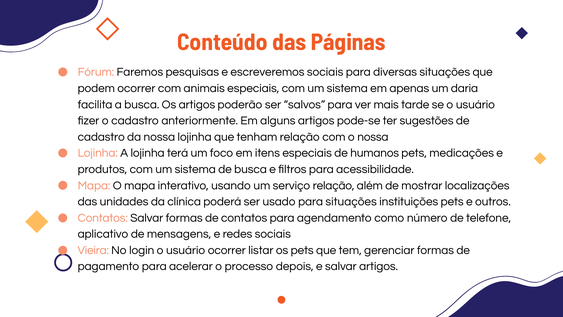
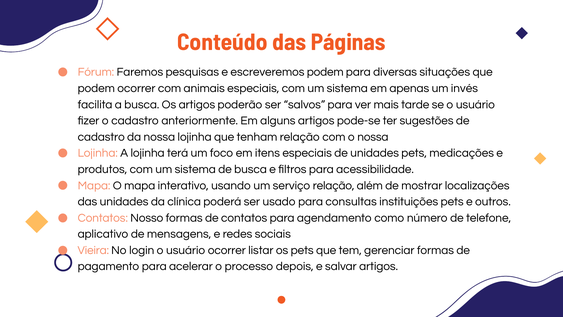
escreveremos sociais: sociais -> podem
daria: daria -> invés
de humanos: humanos -> unidades
para situações: situações -> consultas
Contatos Salvar: Salvar -> Nosso
